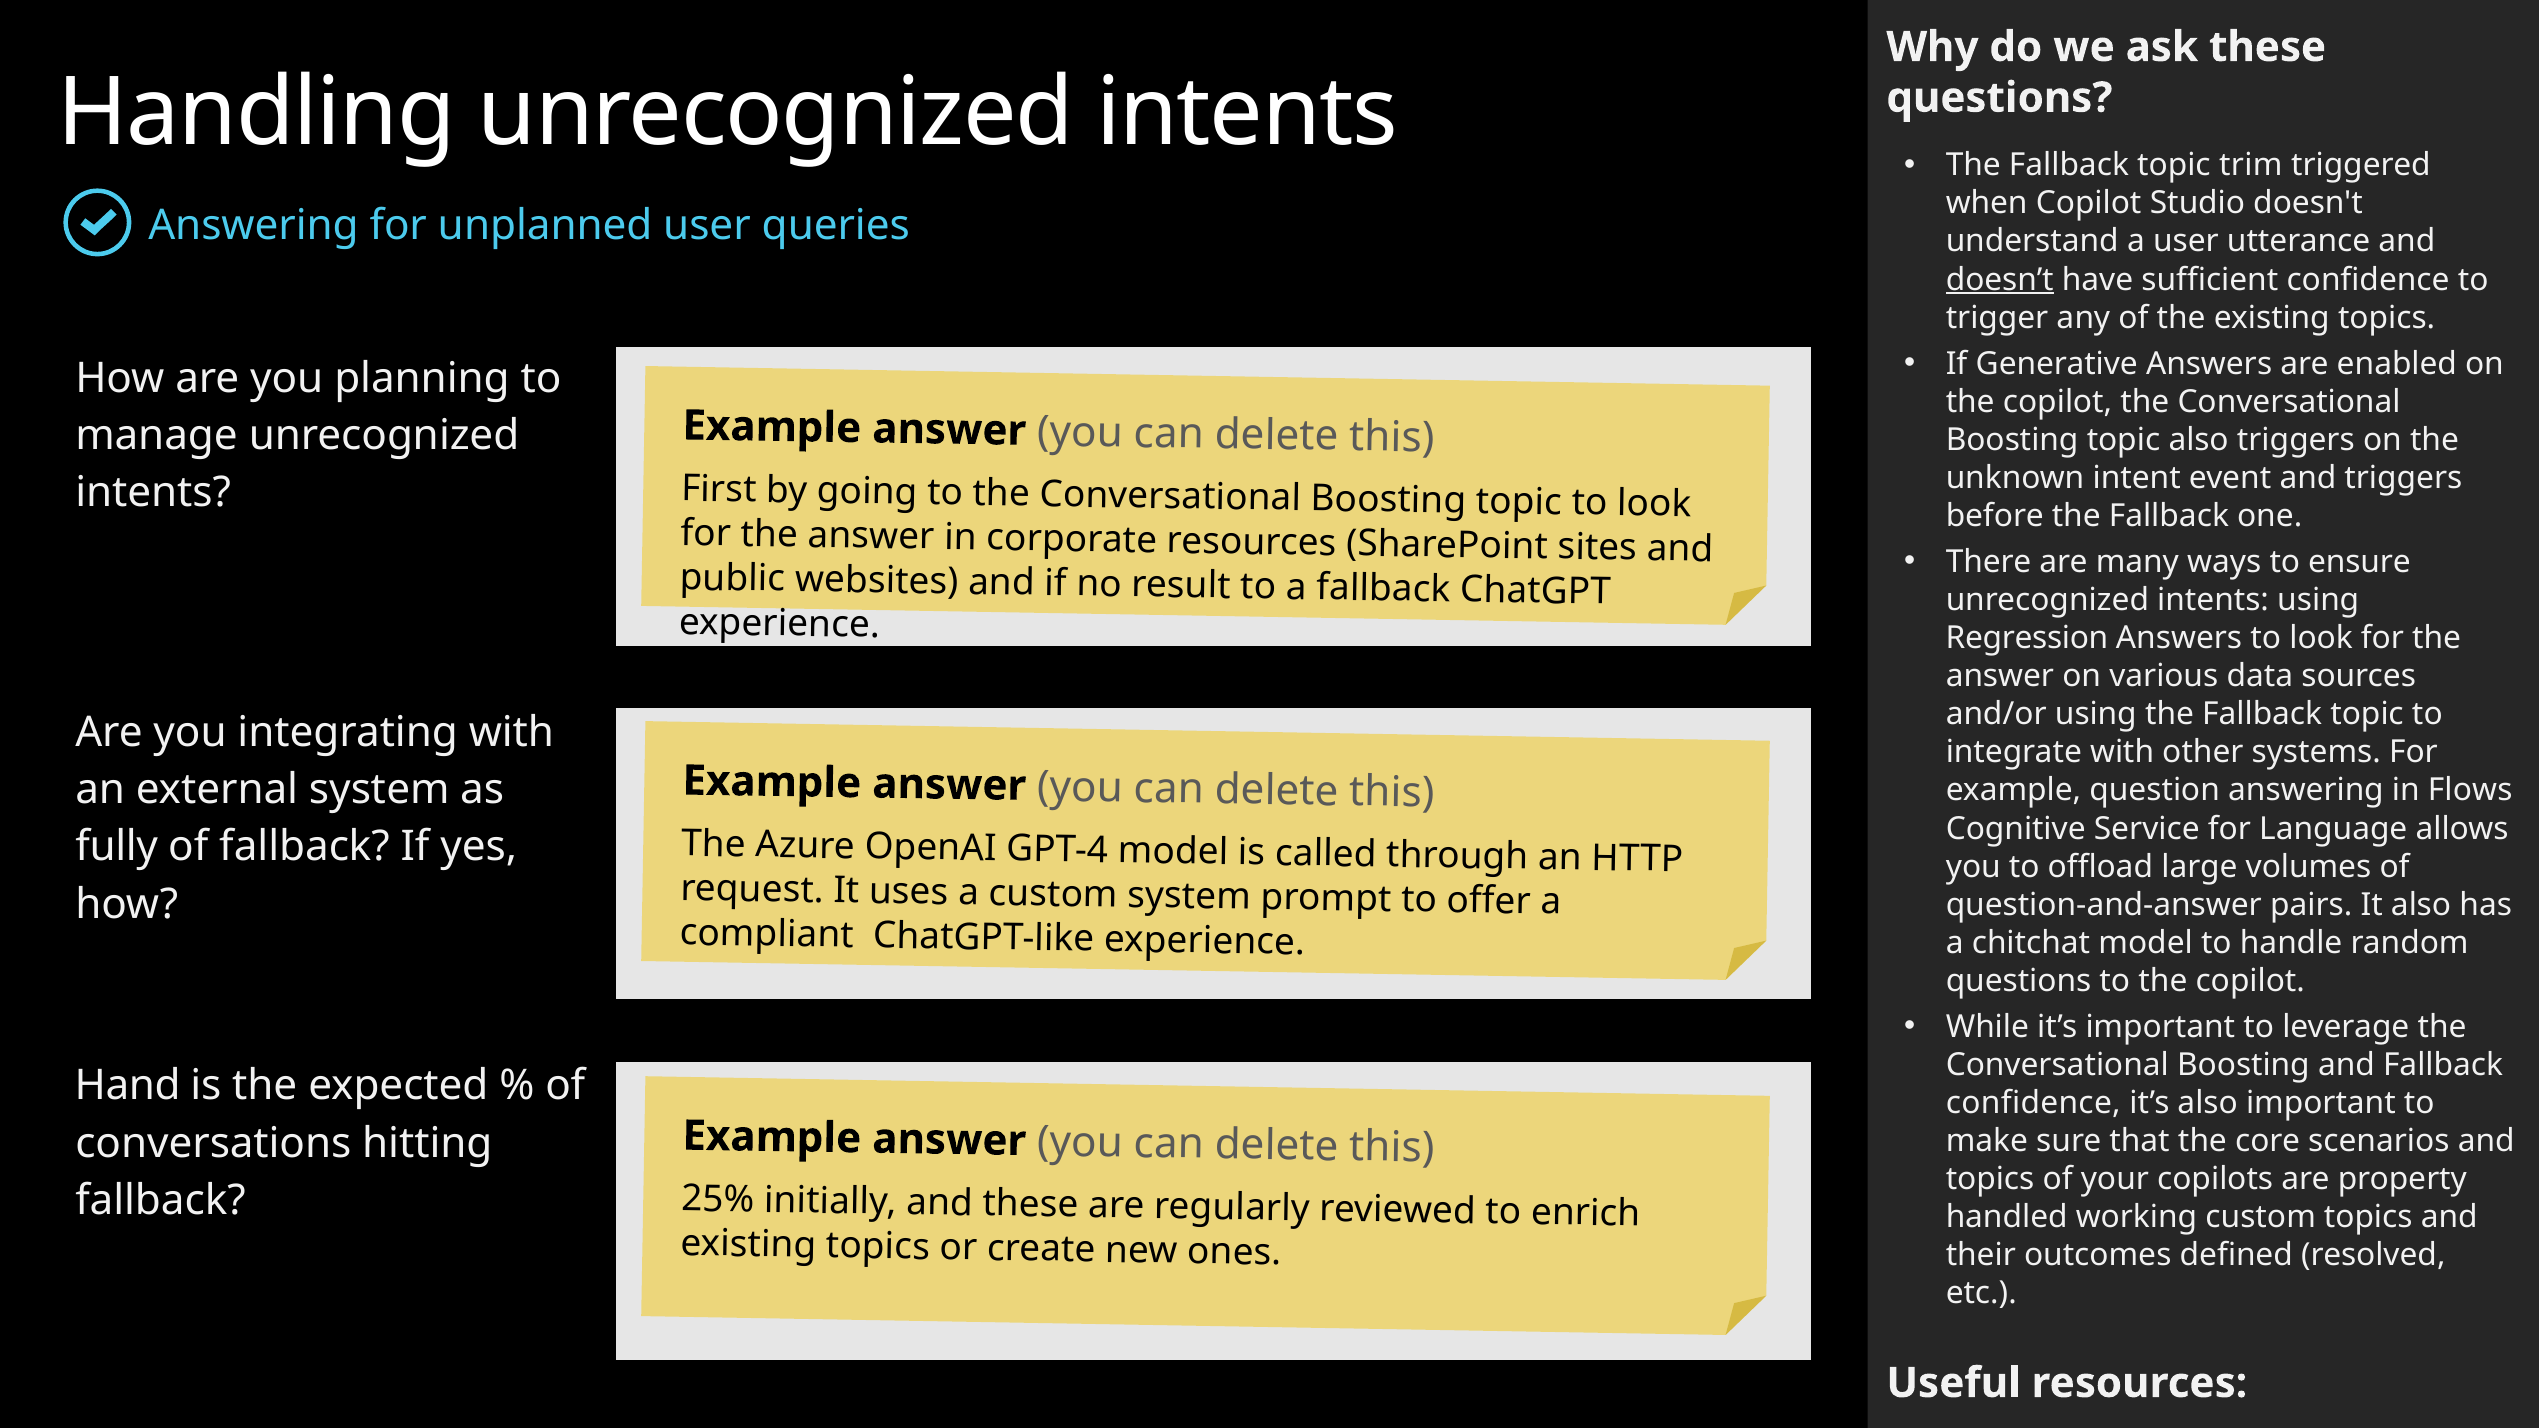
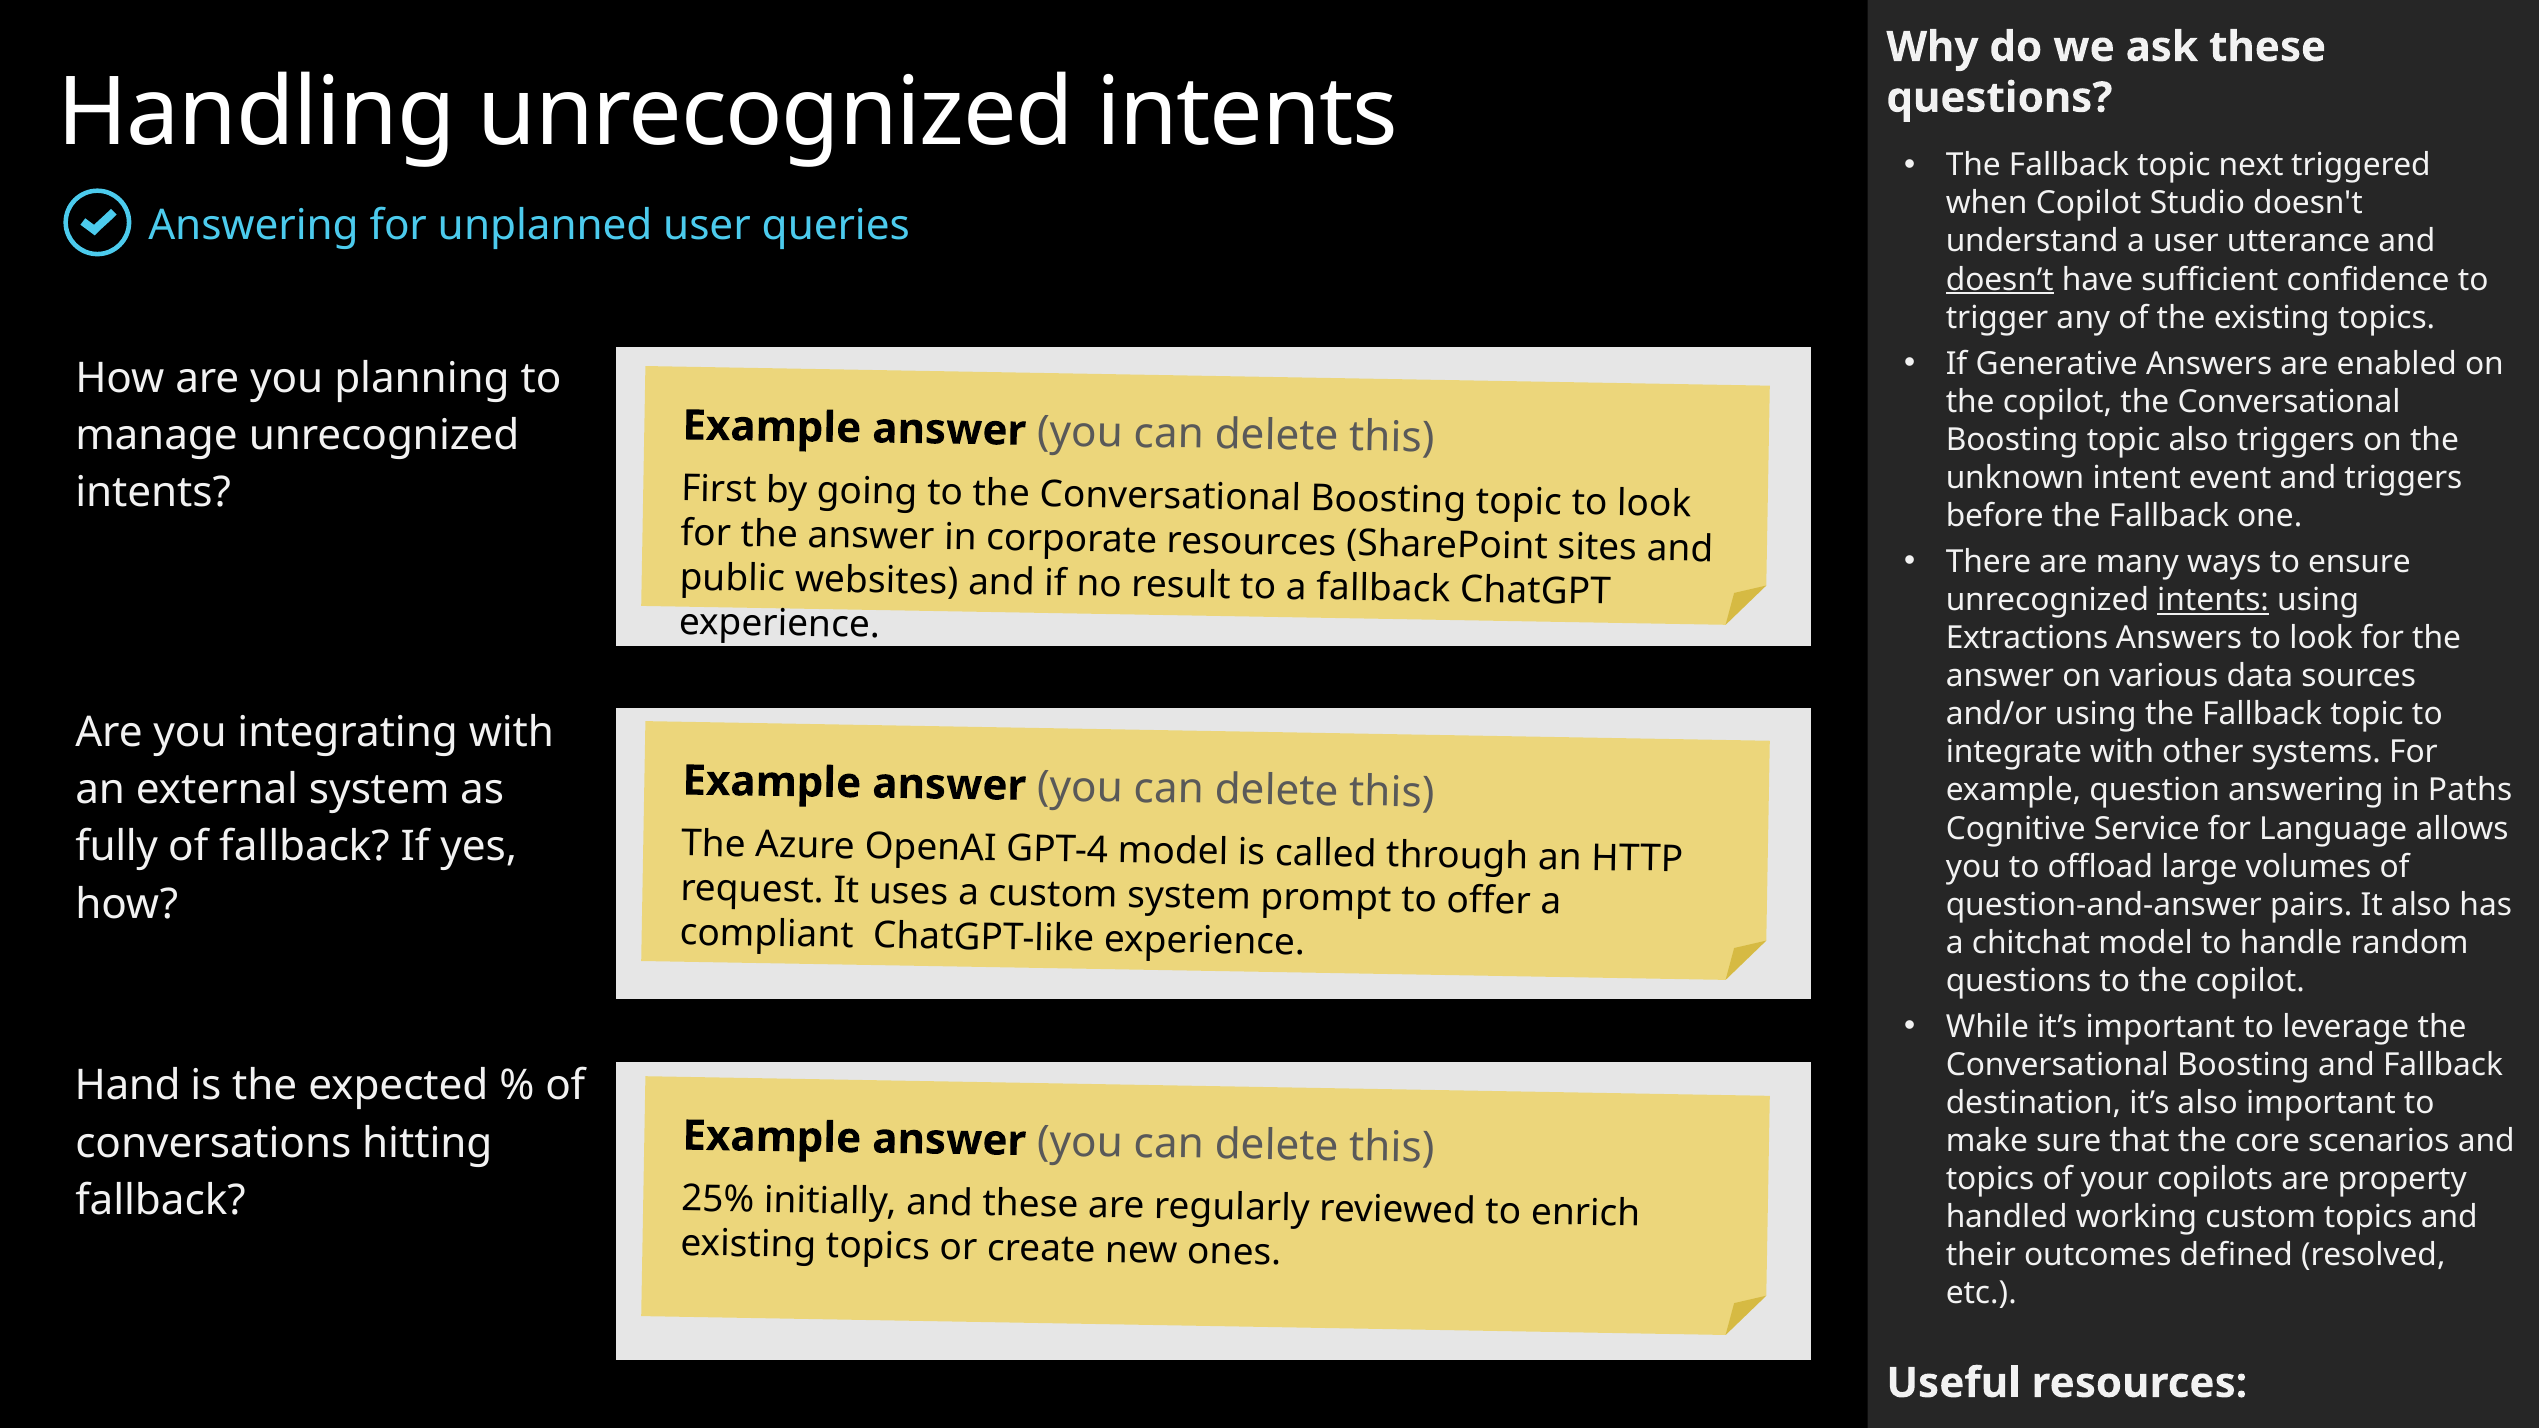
trim: trim -> next
intents at (2213, 600) underline: none -> present
Regression: Regression -> Extractions
Flows: Flows -> Paths
confidence at (2033, 1103): confidence -> destination
